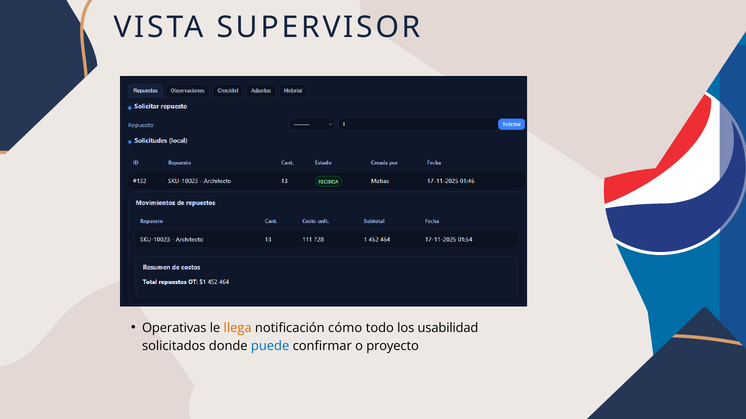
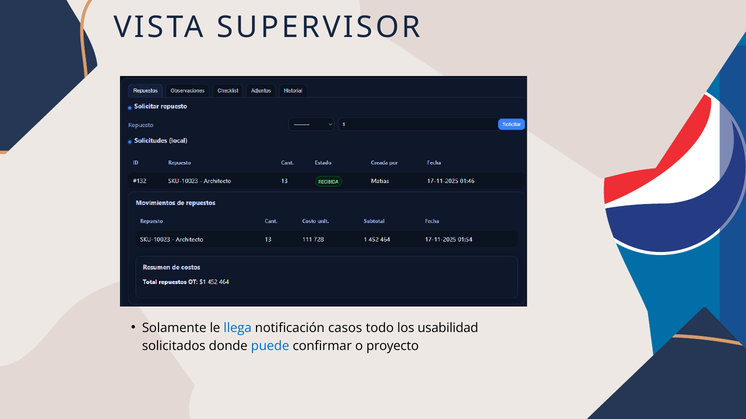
Operativas: Operativas -> Solamente
llega colour: orange -> blue
cómo: cómo -> casos
